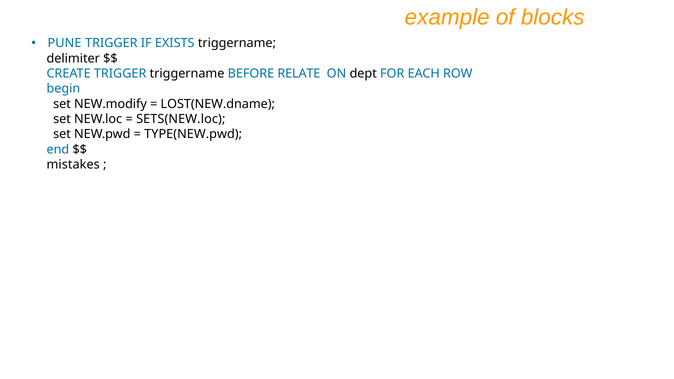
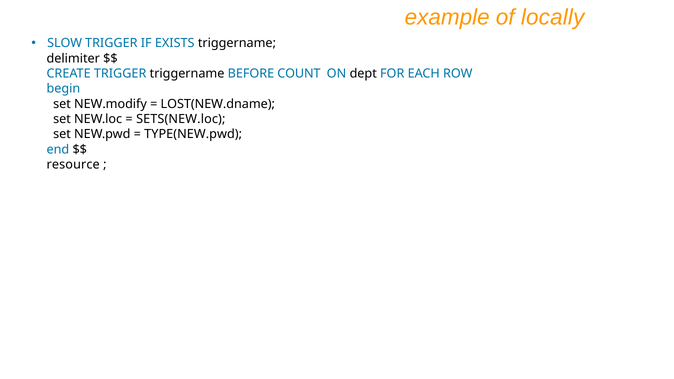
blocks: blocks -> locally
PUNE: PUNE -> SLOW
RELATE: RELATE -> COUNT
mistakes: mistakes -> resource
